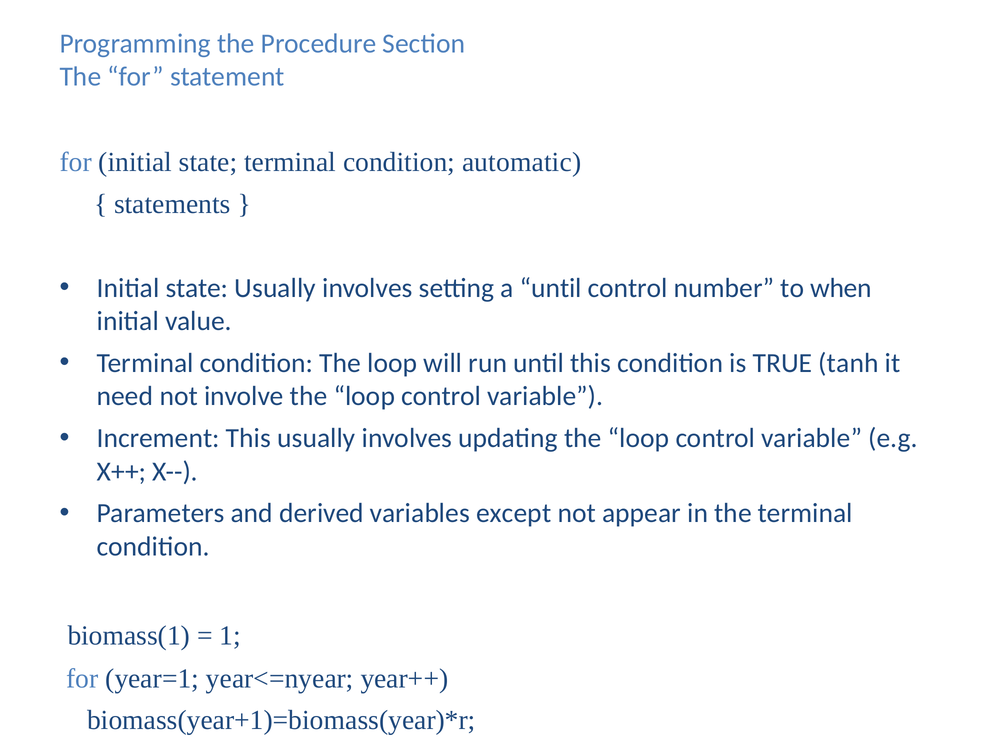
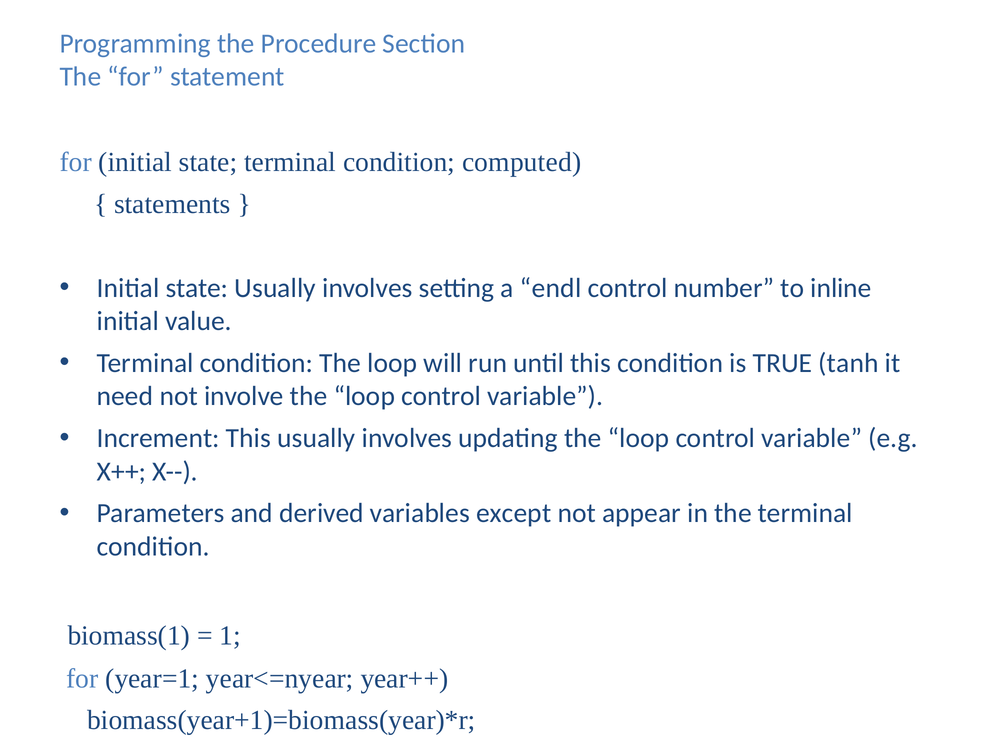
automatic: automatic -> computed
a until: until -> endl
when: when -> inline
